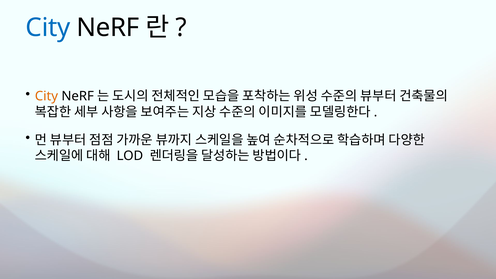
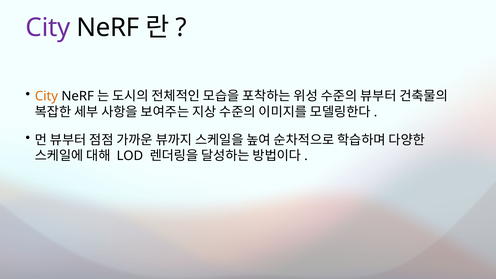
City at (48, 28) colour: blue -> purple
